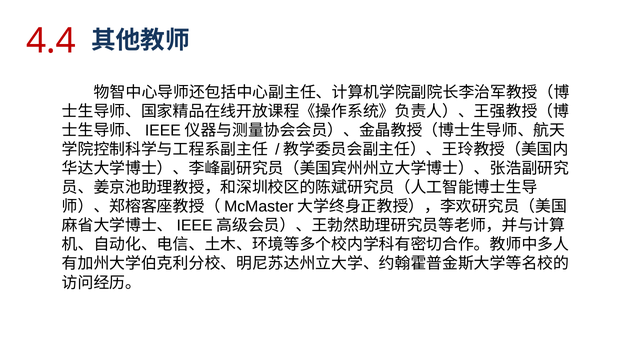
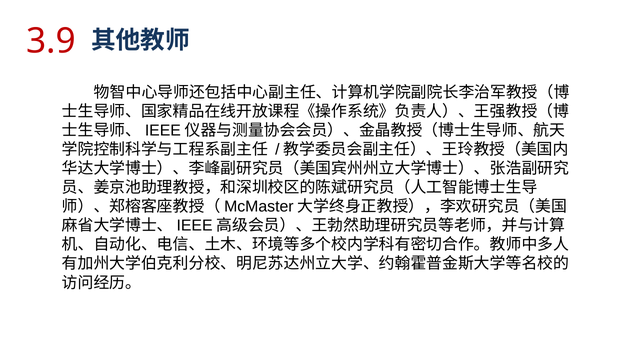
4.4: 4.4 -> 3.9
